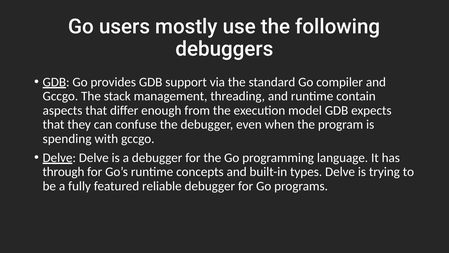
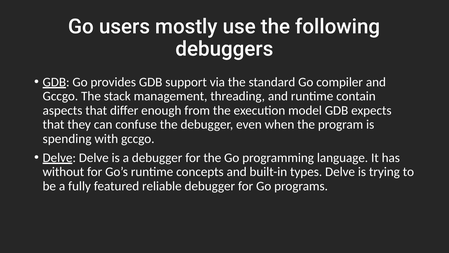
through: through -> without
